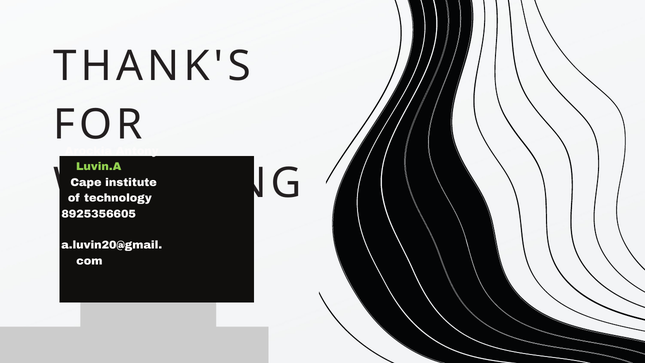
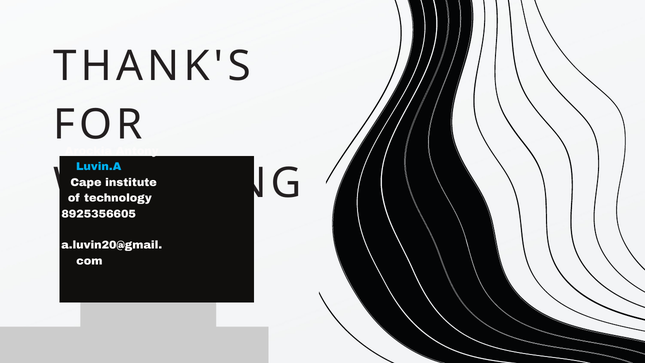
Luvin.A colour: light green -> light blue
